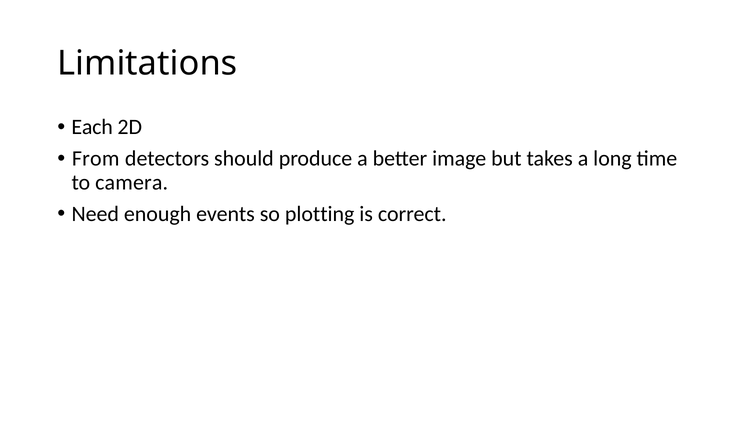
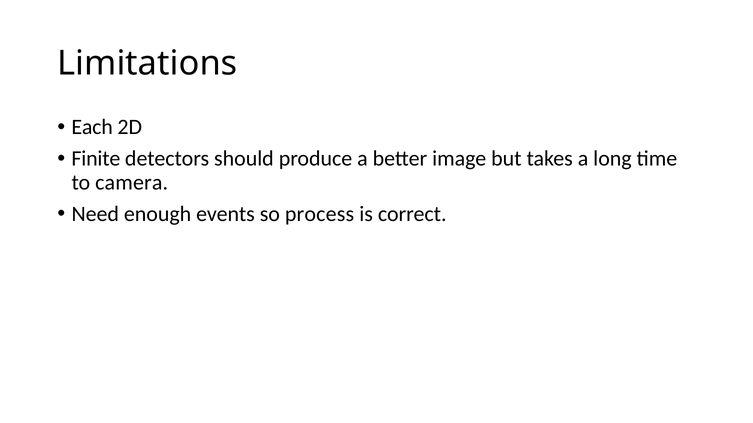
From: From -> Finite
plotting: plotting -> process
